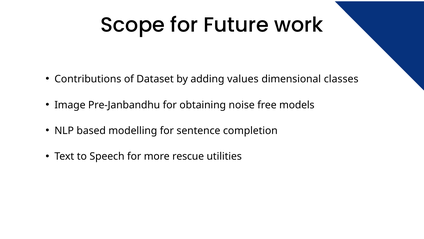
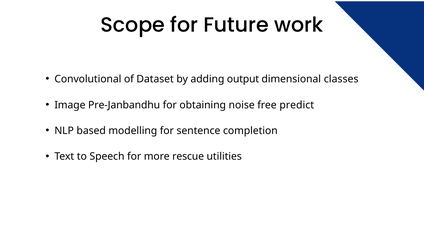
Contributions: Contributions -> Convolutional
values: values -> output
models: models -> predict
